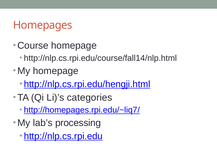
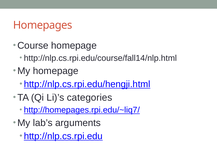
processing: processing -> arguments
